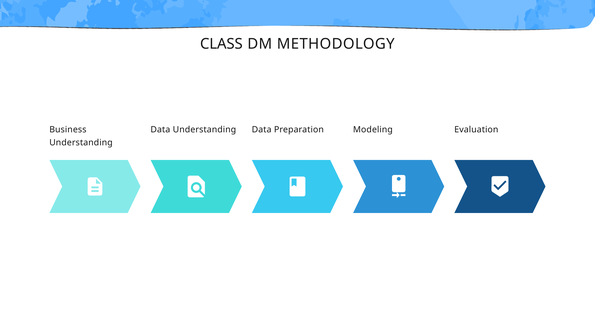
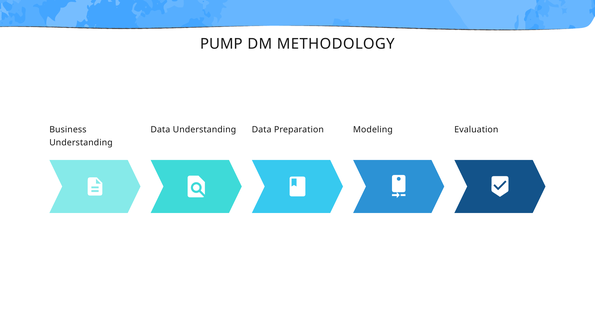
CLASS: CLASS -> PUMP
